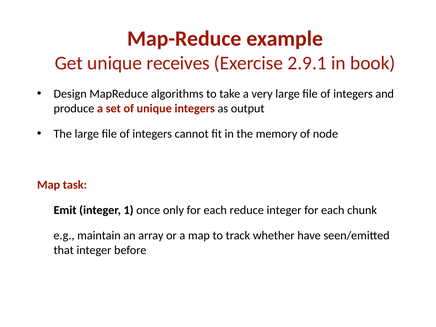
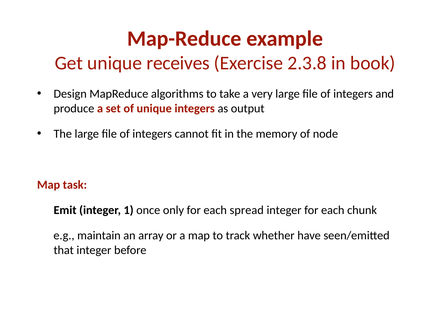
2.9.1: 2.9.1 -> 2.3.8
reduce: reduce -> spread
